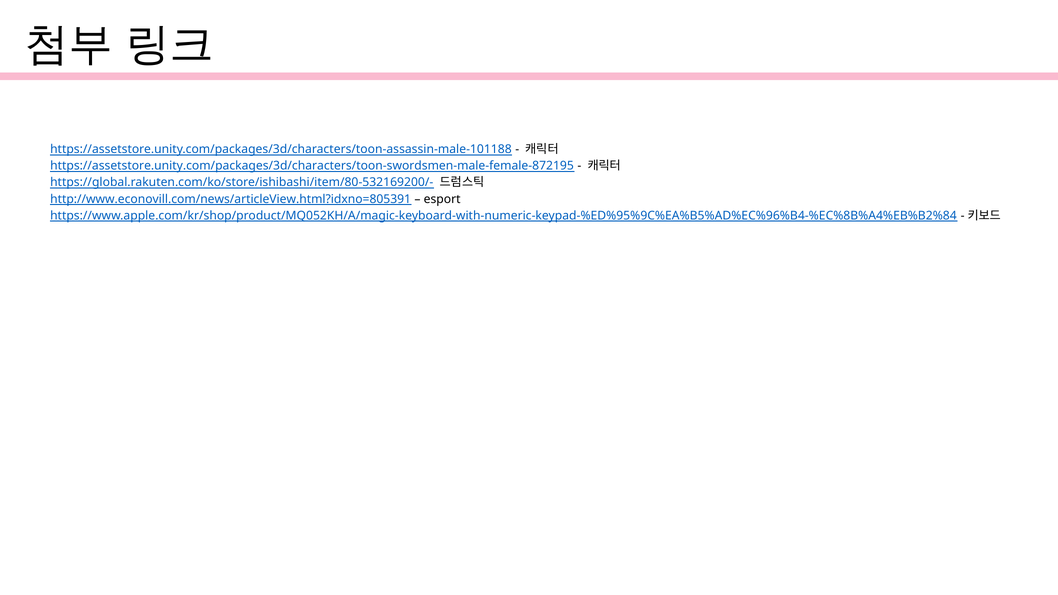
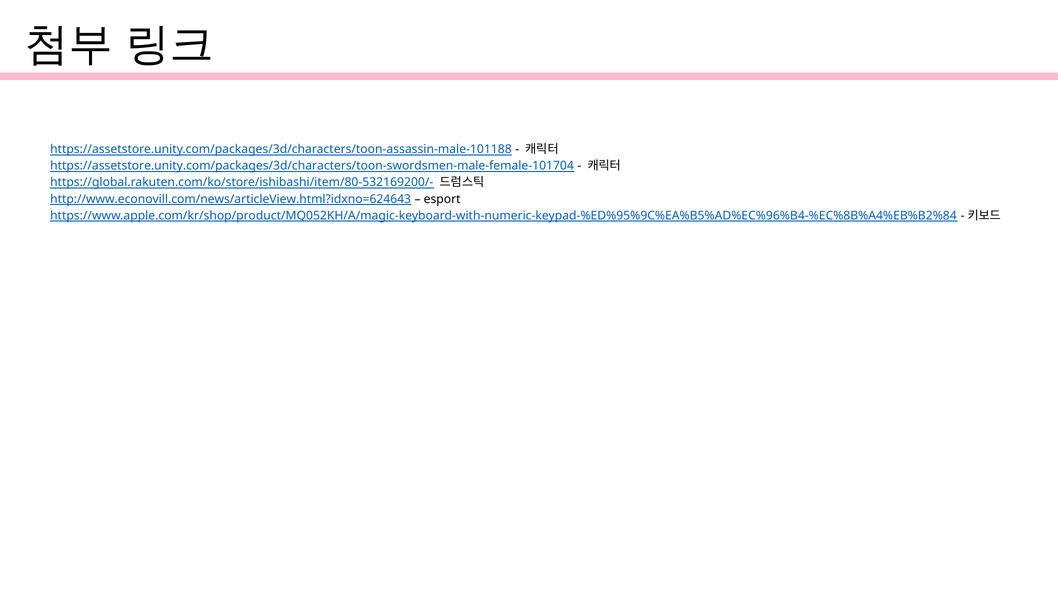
https://assetstore.unity.com/packages/3d/characters/toon-swordsmen-male-female-872195: https://assetstore.unity.com/packages/3d/characters/toon-swordsmen-male-female-872195 -> https://assetstore.unity.com/packages/3d/characters/toon-swordsmen-male-female-101704
http://www.econovill.com/news/articleView.html?idxno=805391: http://www.econovill.com/news/articleView.html?idxno=805391 -> http://www.econovill.com/news/articleView.html?idxno=624643
